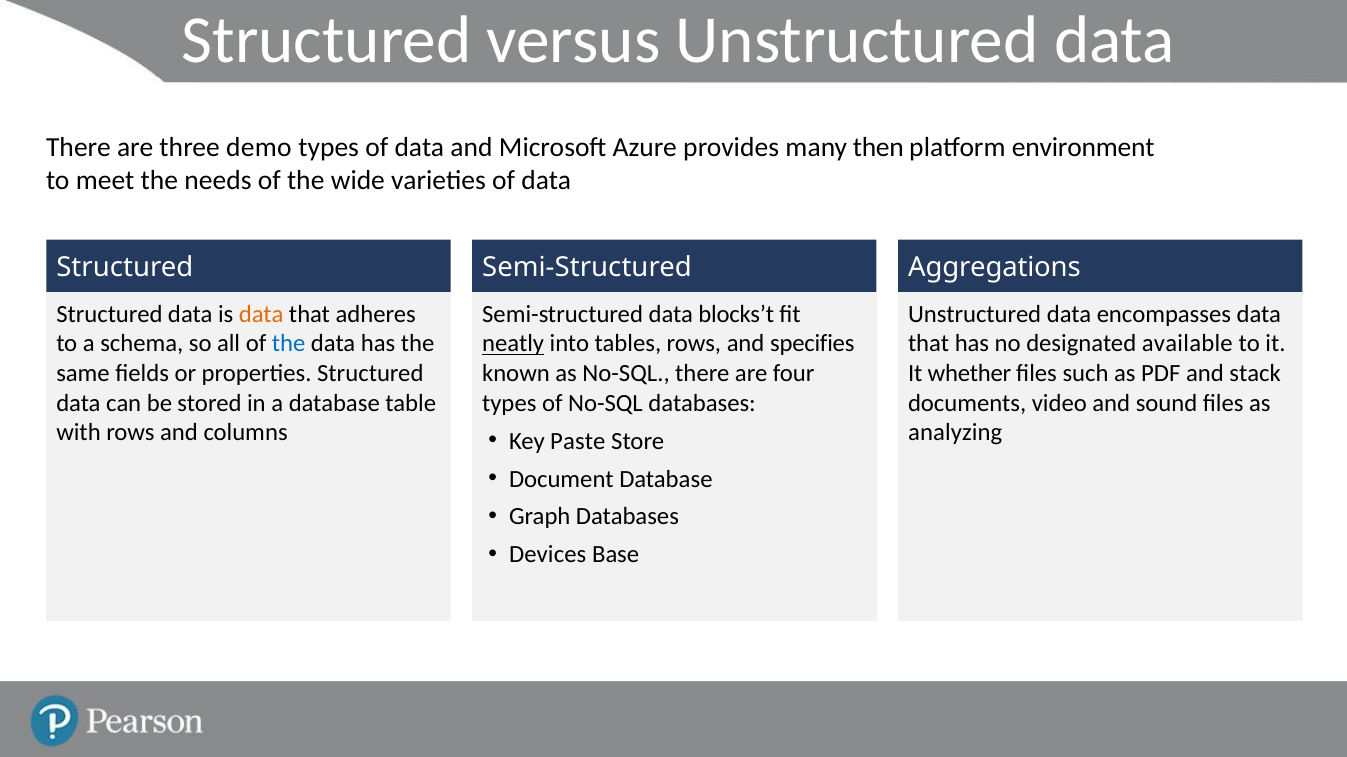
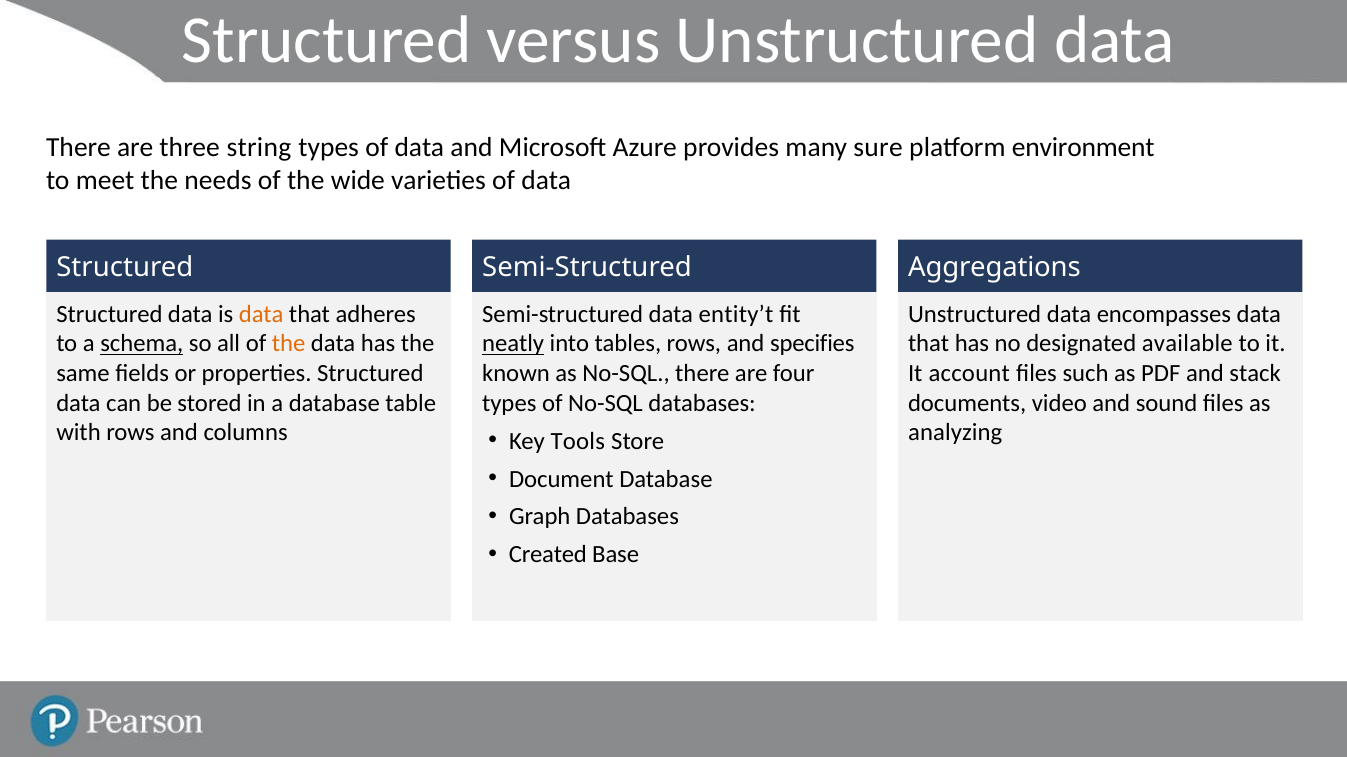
demo: demo -> string
then: then -> sure
blocks’t: blocks’t -> entity’t
schema underline: none -> present
the at (289, 344) colour: blue -> orange
whether: whether -> account
Paste: Paste -> Tools
Devices: Devices -> Created
